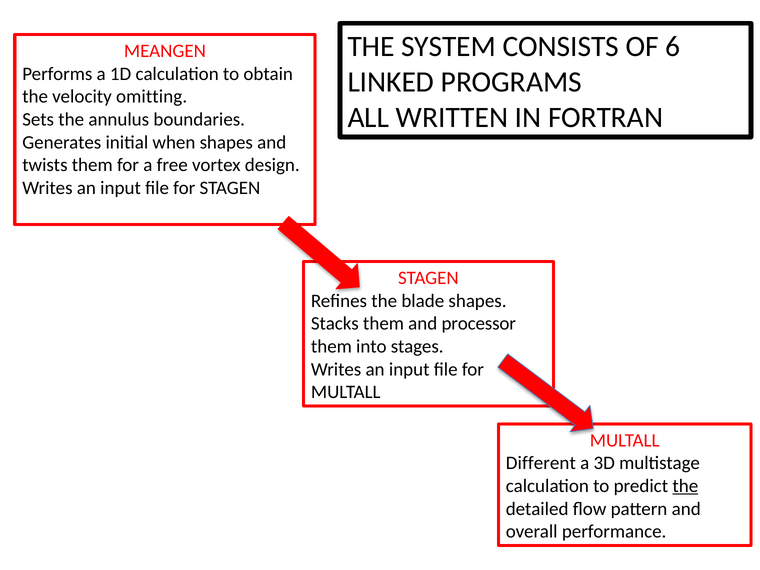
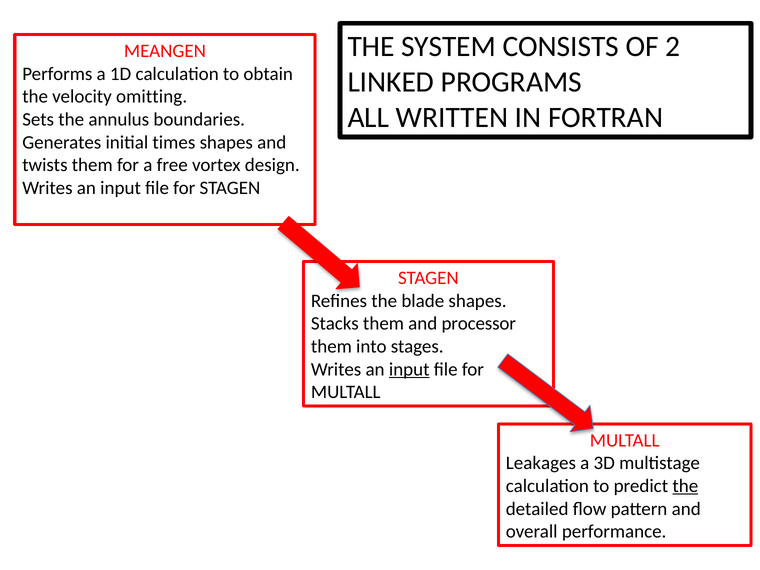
6: 6 -> 2
when: when -> times
input at (409, 369) underline: none -> present
Different: Different -> Leakages
